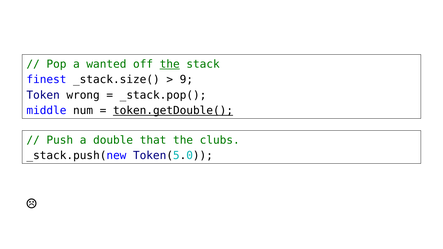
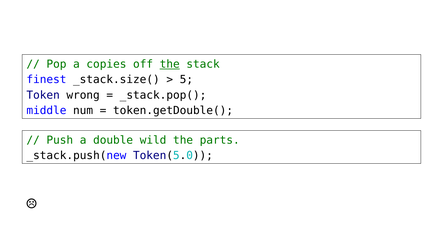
wanted: wanted -> copies
9: 9 -> 5
token.getDouble( underline: present -> none
that: that -> wild
clubs: clubs -> parts
